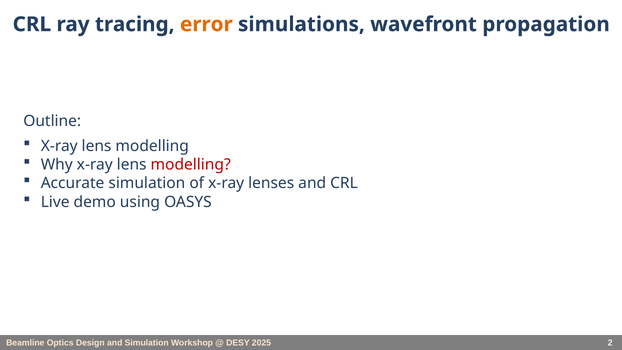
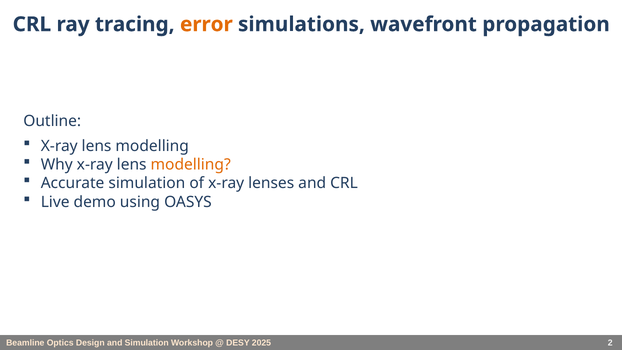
modelling at (191, 165) colour: red -> orange
